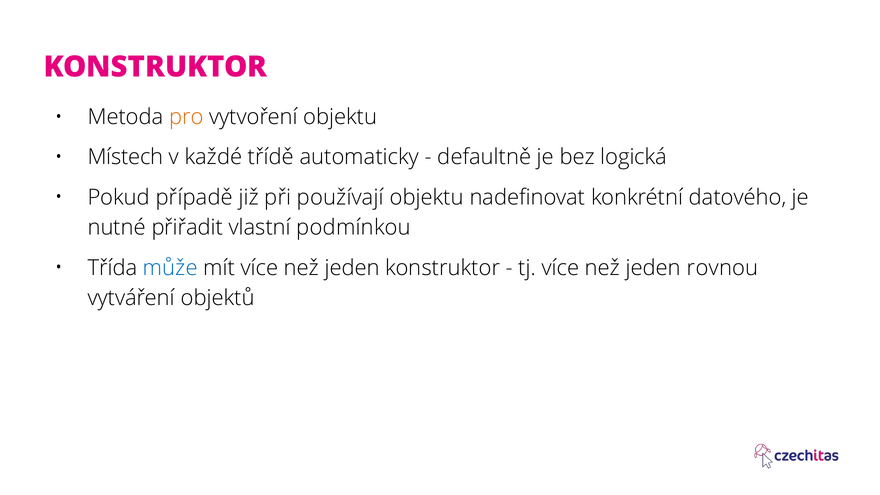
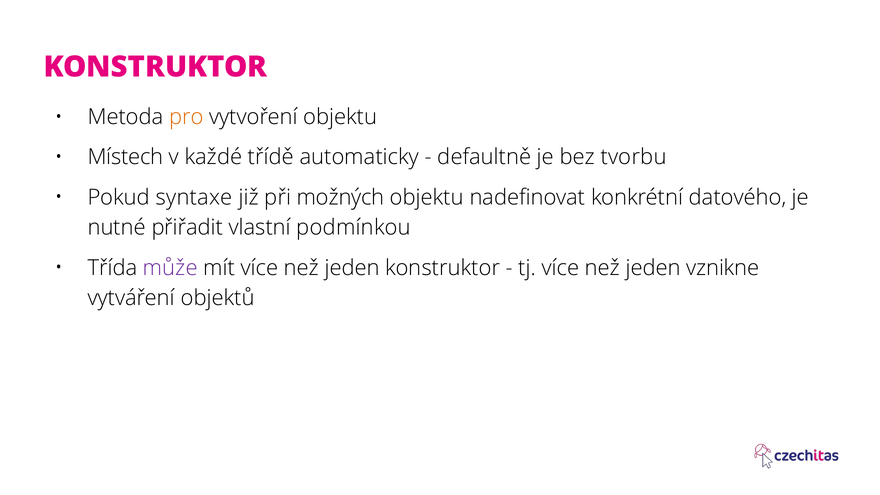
logická: logická -> tvorbu
případě: případě -> syntaxe
používají: používají -> možných
může colour: blue -> purple
rovnou: rovnou -> vznikne
